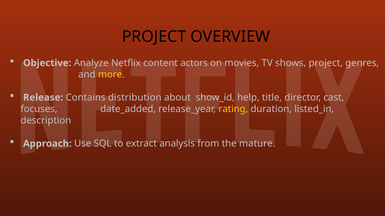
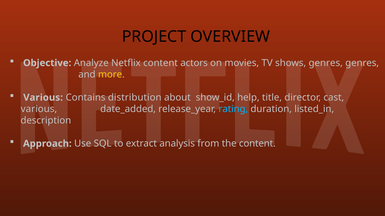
shows project: project -> genres
Release at (43, 98): Release -> Various
focuses at (39, 109): focuses -> various
rating colour: yellow -> light blue
the mature: mature -> content
